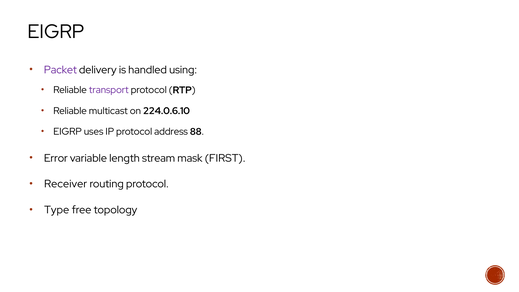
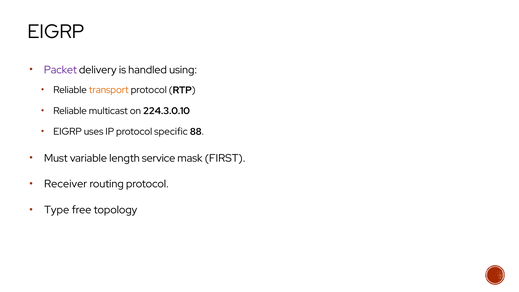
transport colour: purple -> orange
224.0.6.10: 224.0.6.10 -> 224.3.0.10
address: address -> specific
Error: Error -> Must
stream: stream -> service
